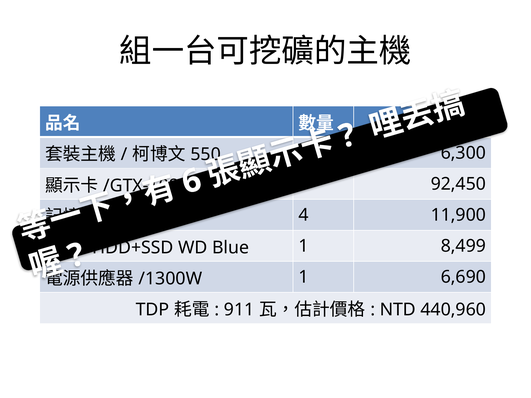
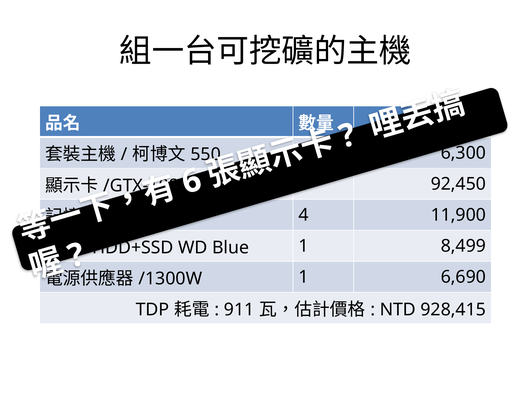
440,960: 440,960 -> 928,415
